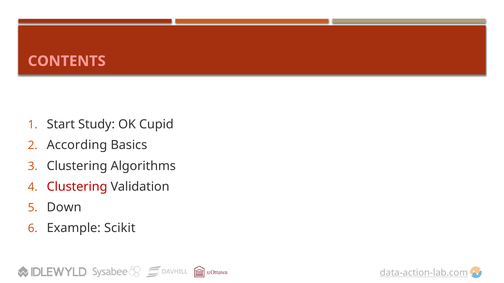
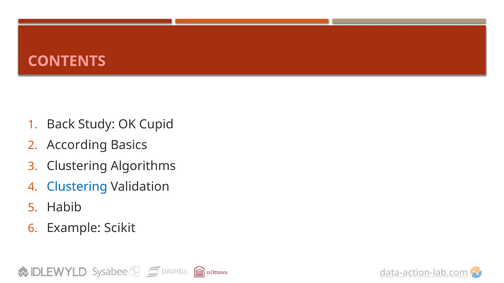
Start: Start -> Back
Clustering at (77, 187) colour: red -> blue
Down: Down -> Habib
